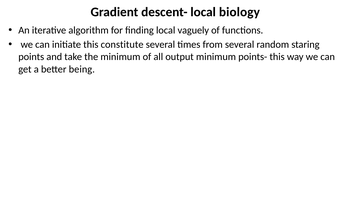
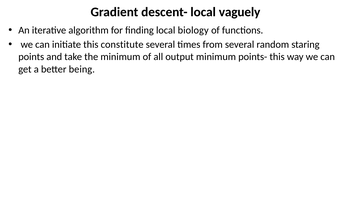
biology: biology -> vaguely
vaguely: vaguely -> biology
